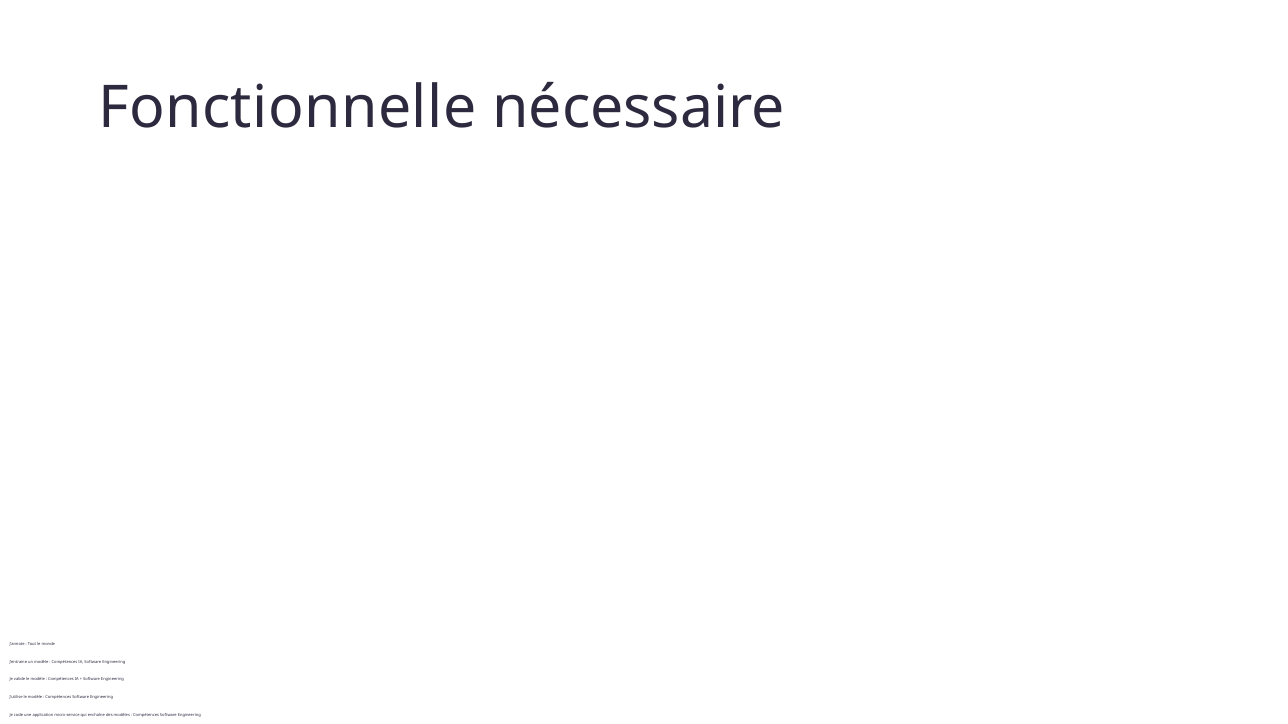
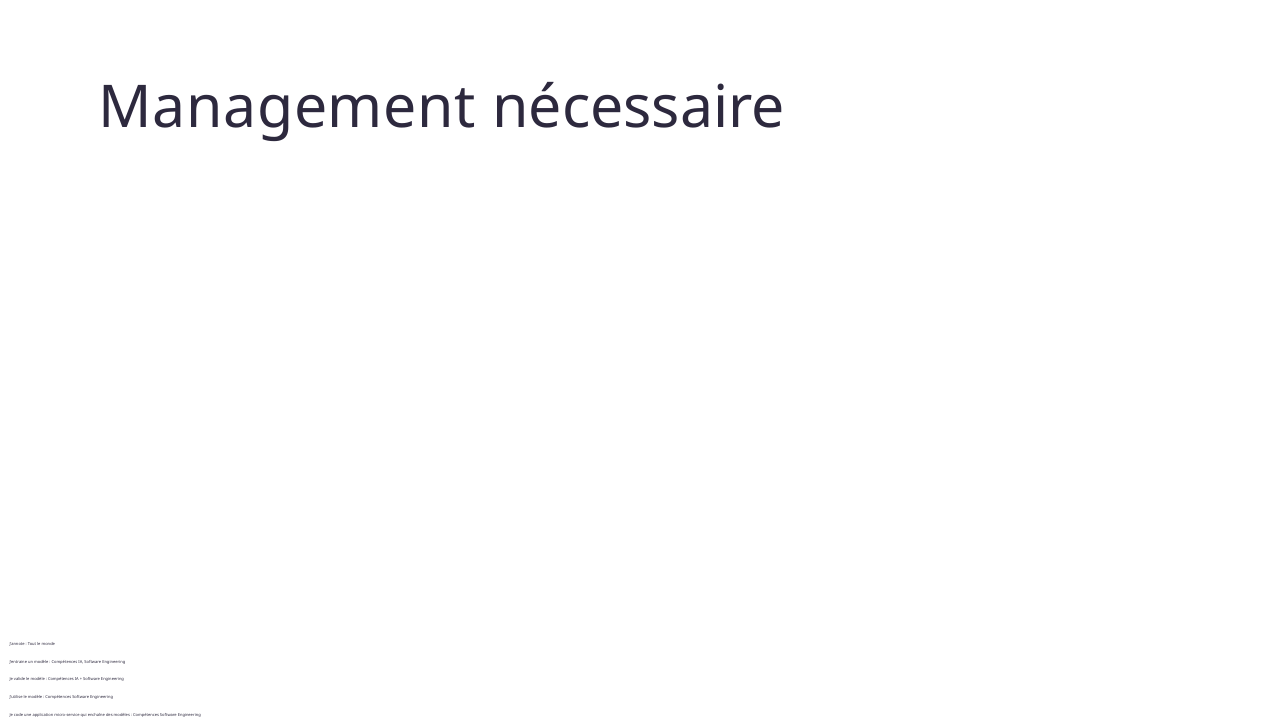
Fonctionnelle: Fonctionnelle -> Management
